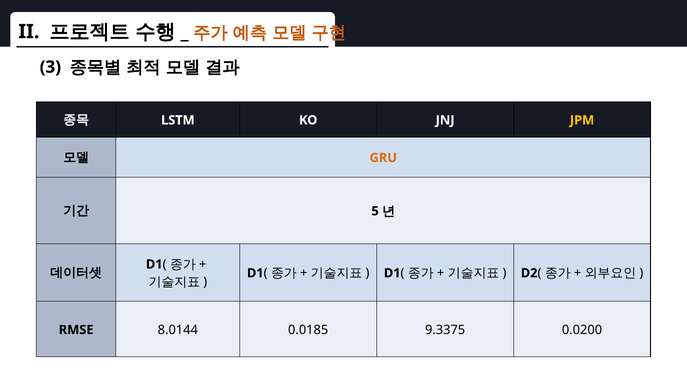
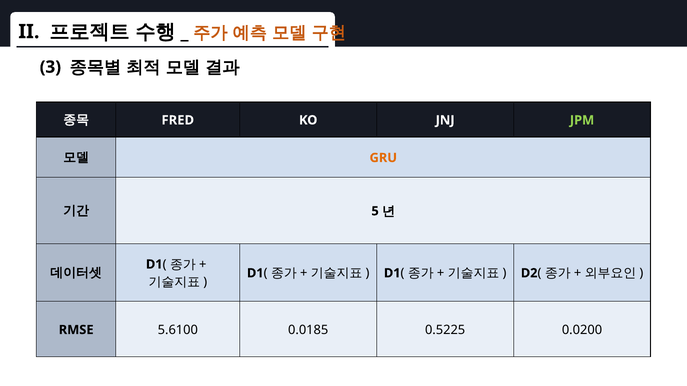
LSTM: LSTM -> FRED
JPM colour: yellow -> light green
8.0144: 8.0144 -> 5.6100
9.3375: 9.3375 -> 0.5225
